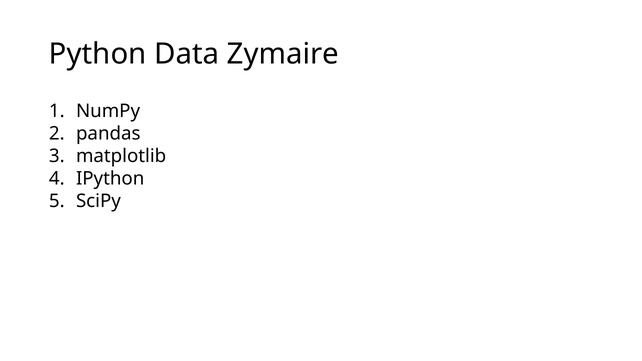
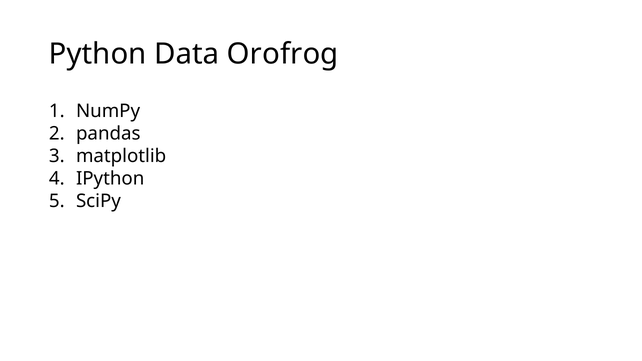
Zymaire: Zymaire -> Orofrog
